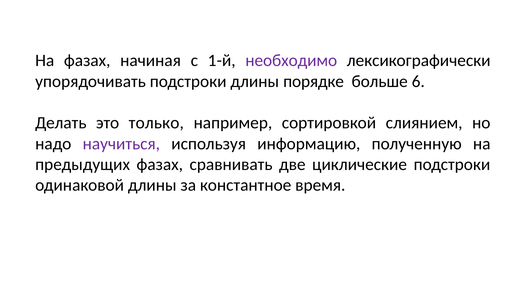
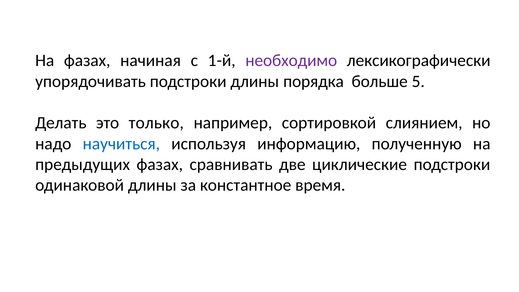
порядке: порядке -> порядка
6: 6 -> 5
научиться colour: purple -> blue
